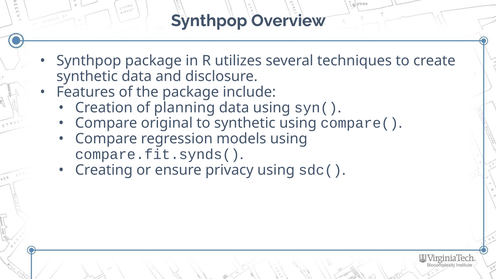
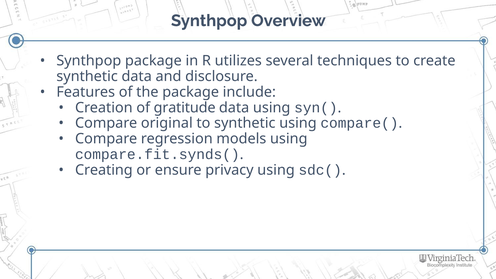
planning: planning -> gratitude
